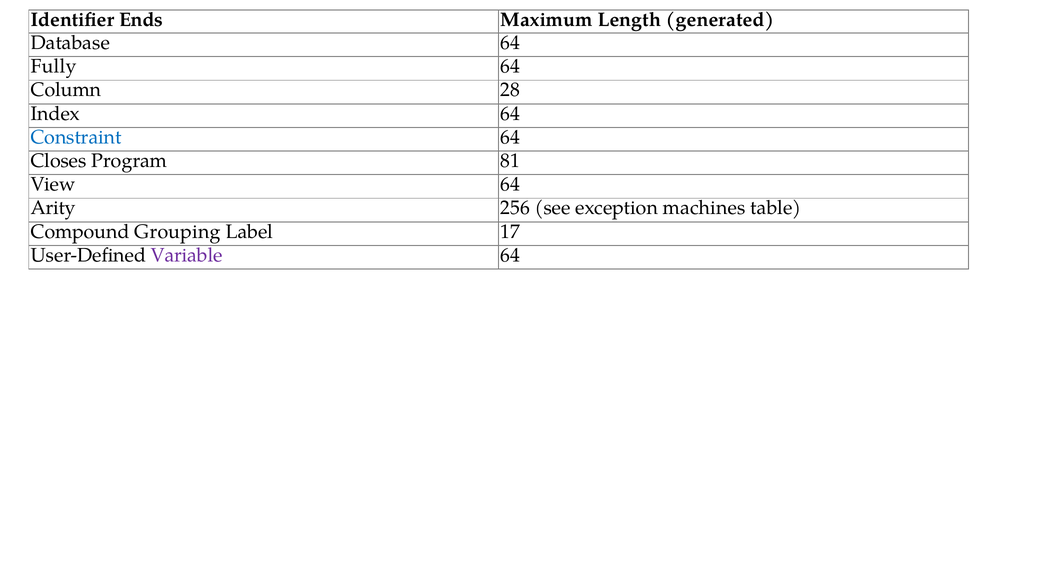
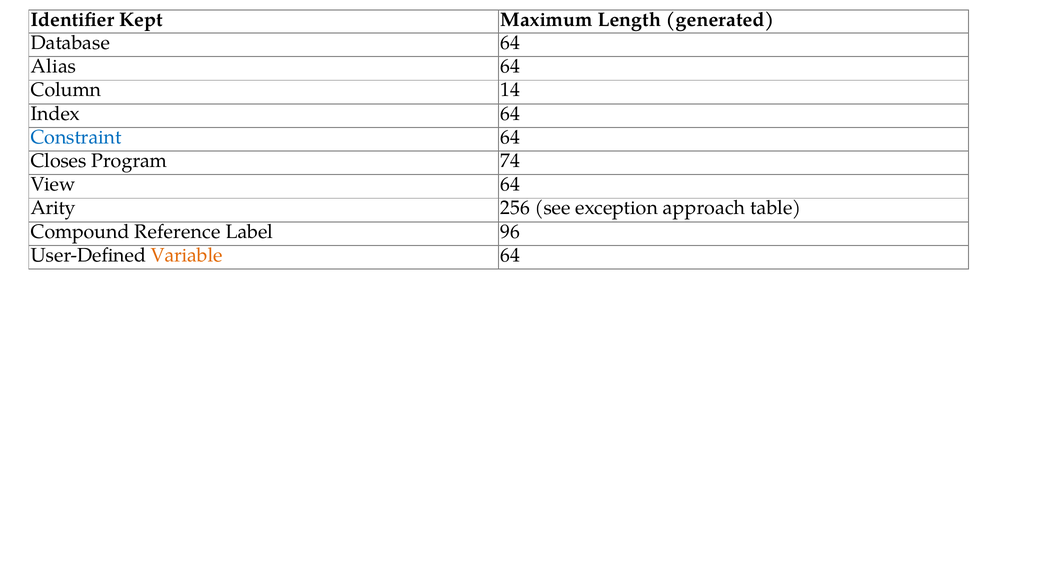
Ends: Ends -> Kept
Fully: Fully -> Alias
28: 28 -> 14
81: 81 -> 74
machines: machines -> approach
Grouping: Grouping -> Reference
17: 17 -> 96
Variable colour: purple -> orange
